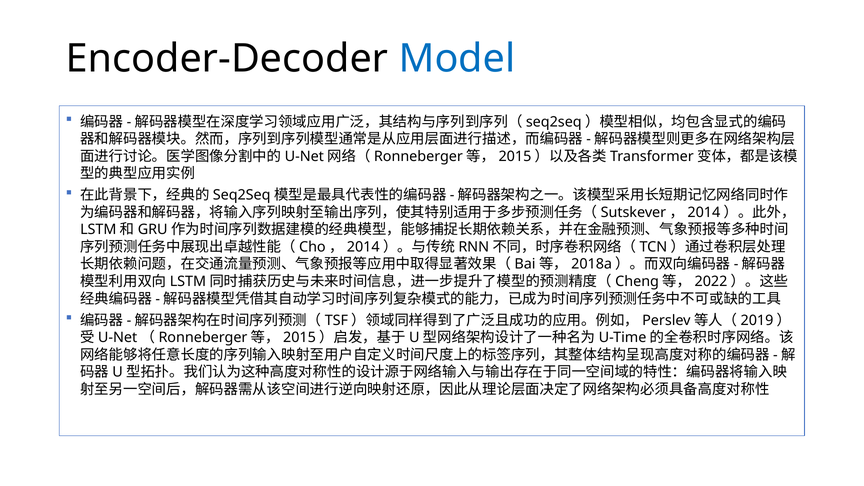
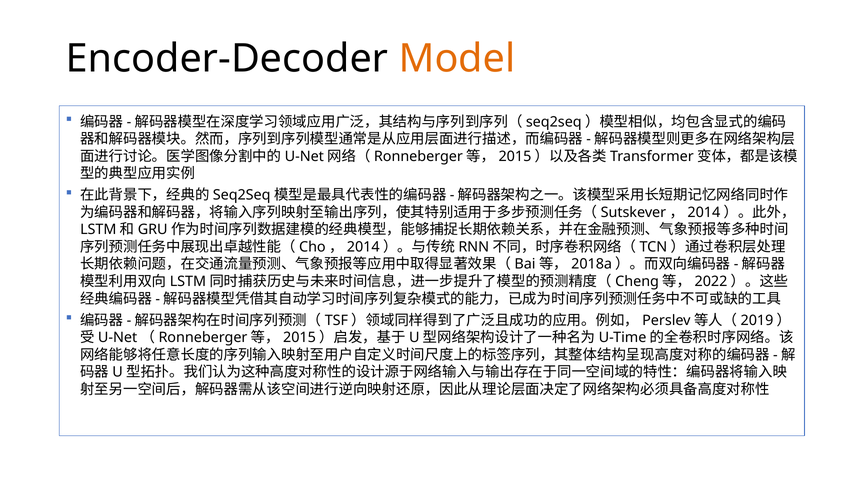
Model colour: blue -> orange
